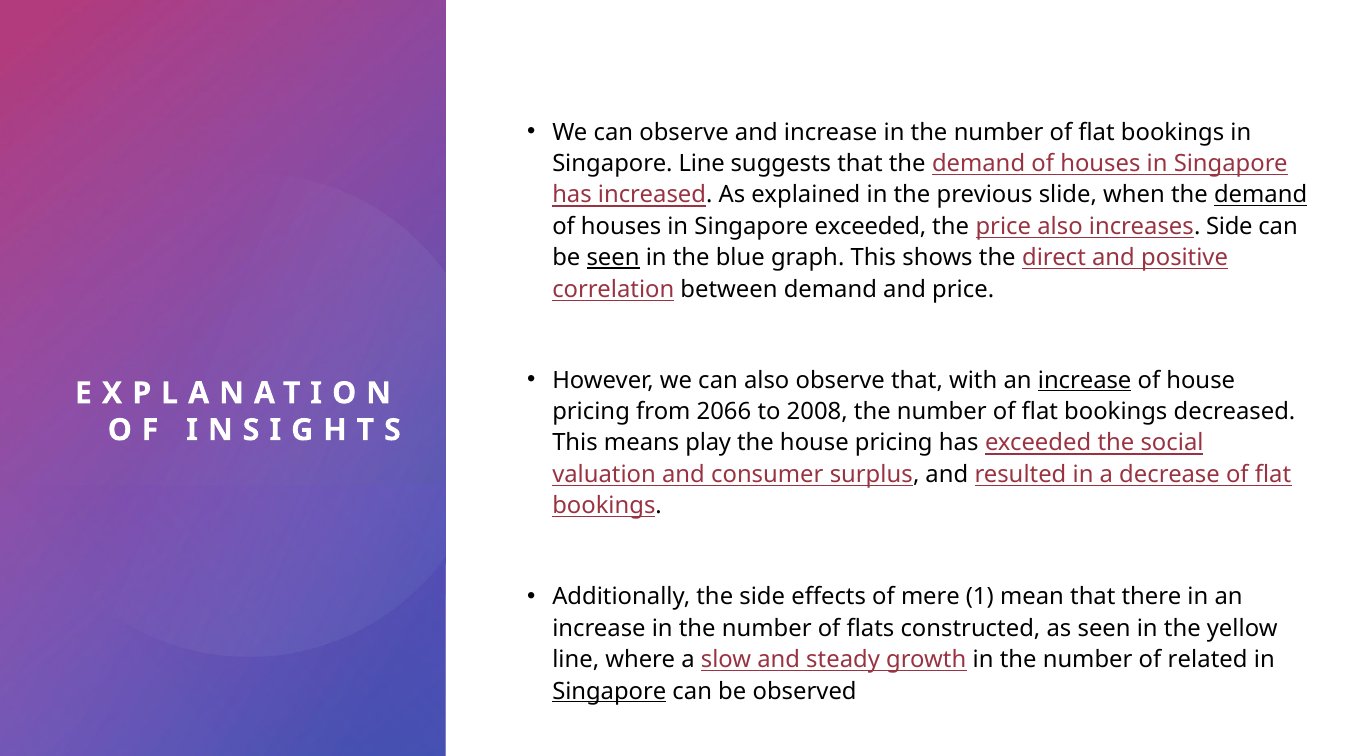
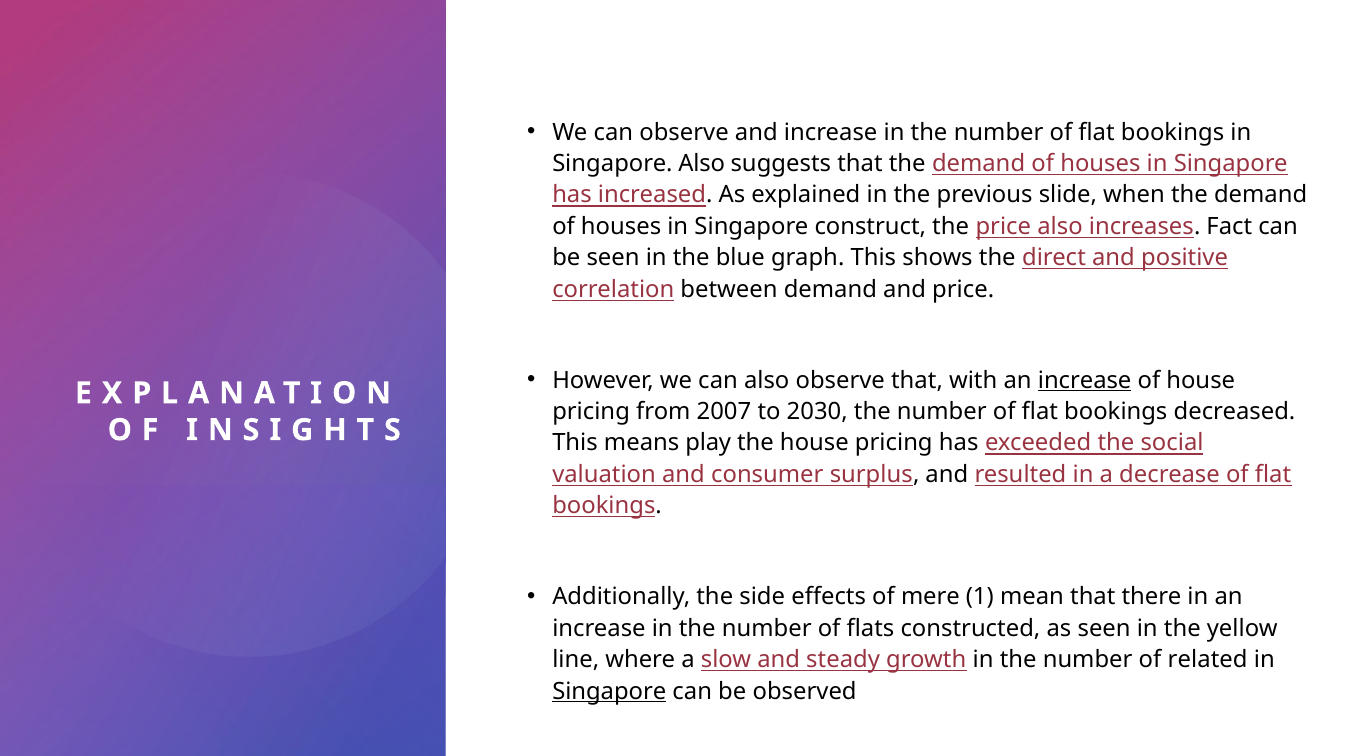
Singapore Line: Line -> Also
demand at (1261, 195) underline: present -> none
Singapore exceeded: exceeded -> construct
increases Side: Side -> Fact
seen at (613, 258) underline: present -> none
2066: 2066 -> 2007
2008: 2008 -> 2030
